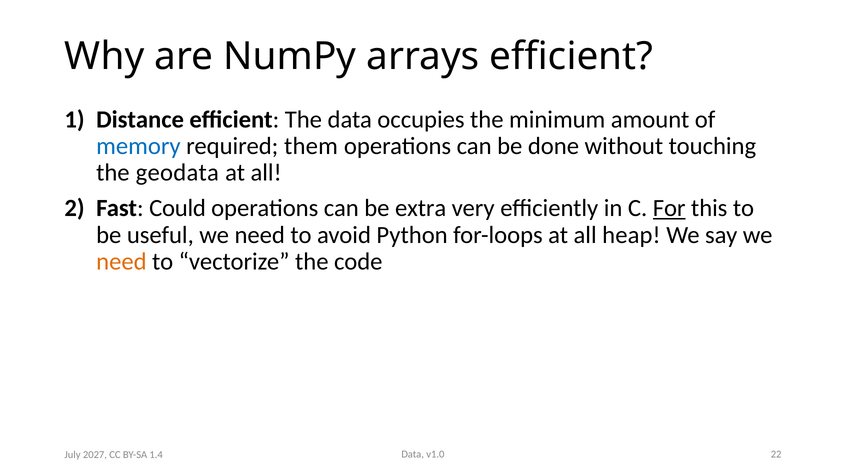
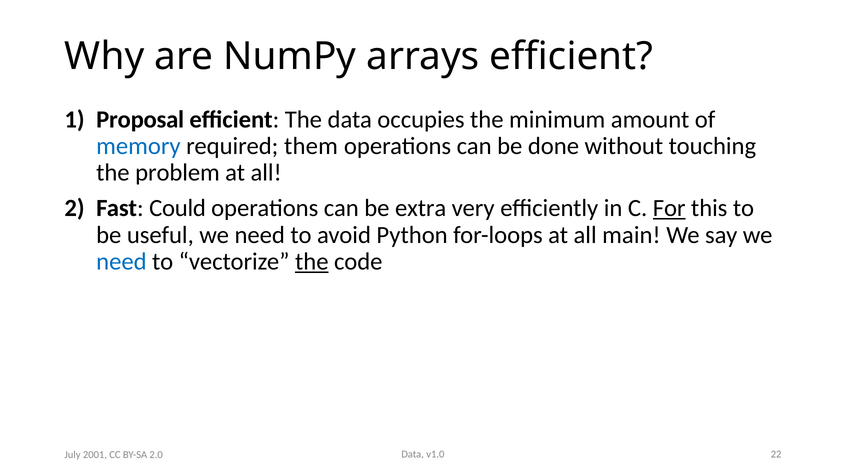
Distance: Distance -> Proposal
geodata: geodata -> problem
heap: heap -> main
need at (121, 261) colour: orange -> blue
the at (312, 261) underline: none -> present
2027: 2027 -> 2001
1.4: 1.4 -> 2.0
